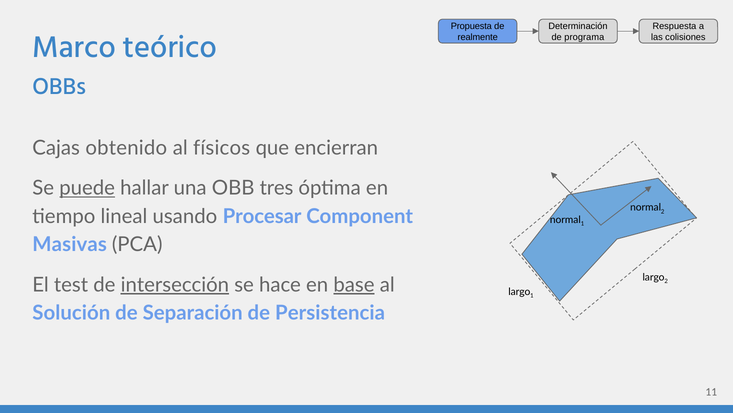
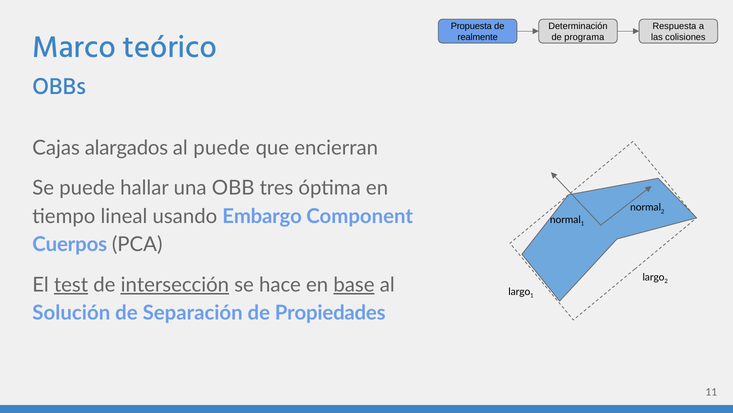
obtenido: obtenido -> alargados
al físicos: físicos -> puede
puede at (87, 188) underline: present -> none
Procesar: Procesar -> Embargo
Masivas: Masivas -> Cuerpos
test underline: none -> present
Persistencia: Persistencia -> Propiedades
